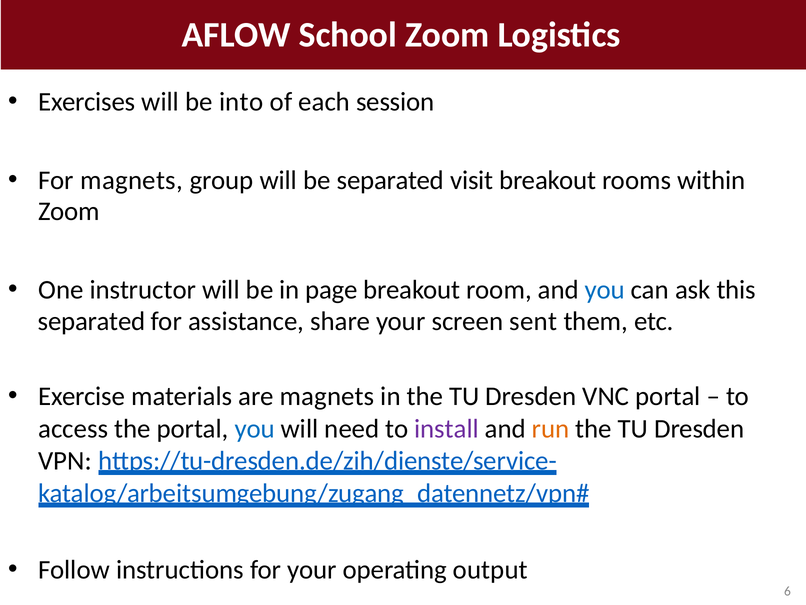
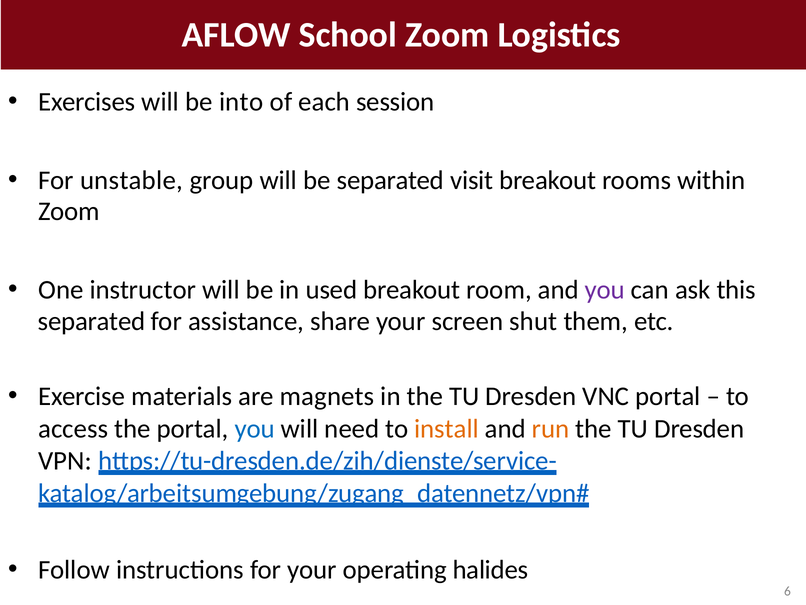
For magnets: magnets -> unstable
page: page -> used
you at (605, 289) colour: blue -> purple
sent: sent -> shut
install colour: purple -> orange
output: output -> halides
